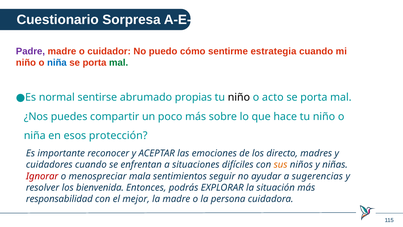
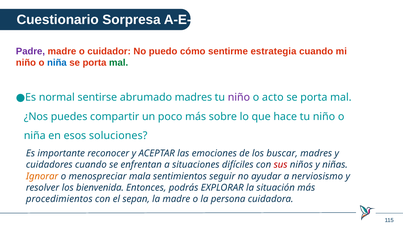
abrumado propias: propias -> madres
niño at (239, 97) colour: black -> purple
protección: protección -> soluciones
directo: directo -> buscar
sus colour: orange -> red
Ignorar colour: red -> orange
sugerencias: sugerencias -> nerviosismo
responsabilidad: responsabilidad -> procedimientos
mejor: mejor -> sepan
